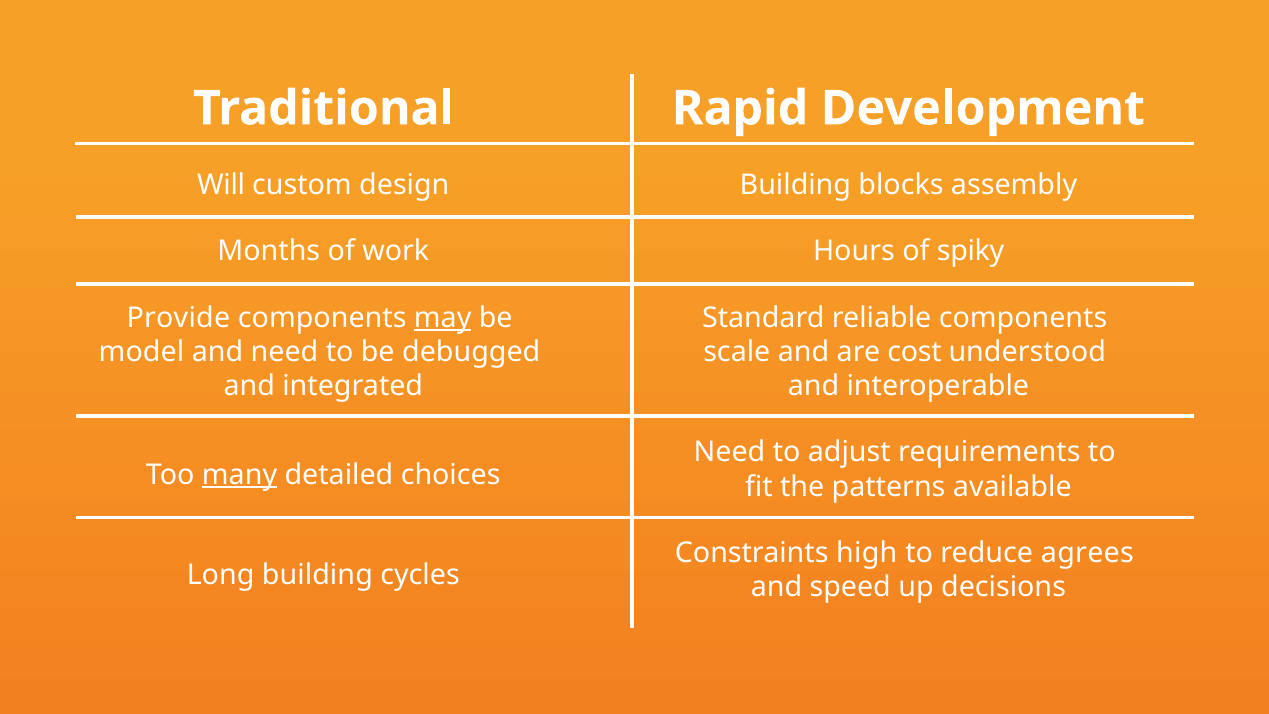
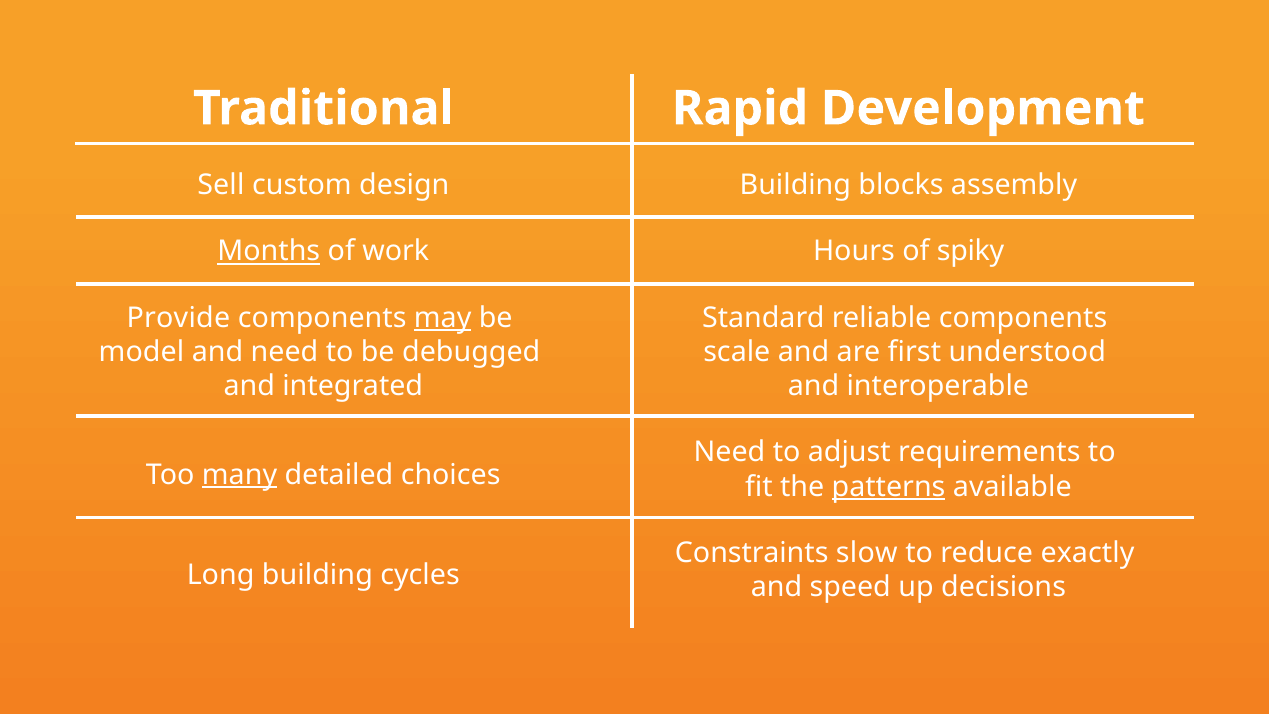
Will: Will -> Sell
Months underline: none -> present
cost: cost -> first
patterns underline: none -> present
high: high -> slow
agrees: agrees -> exactly
